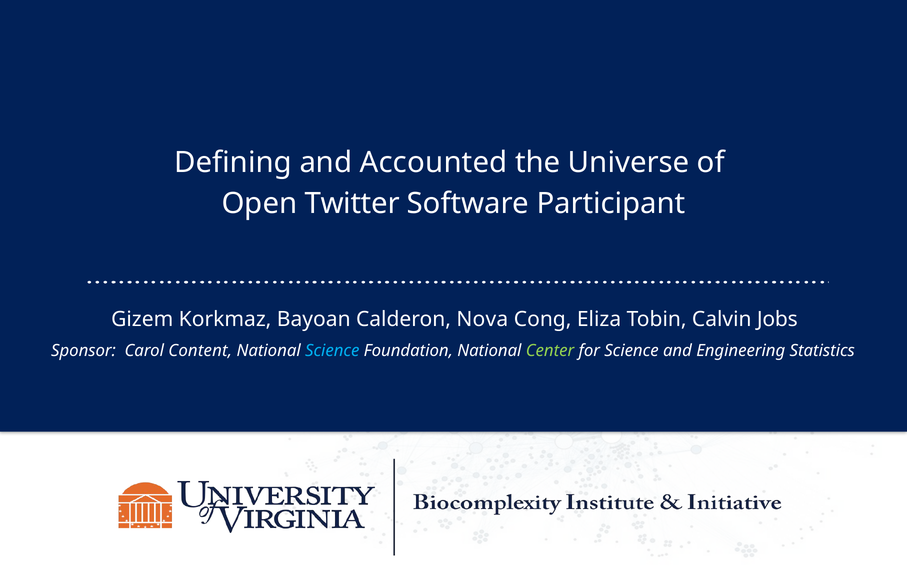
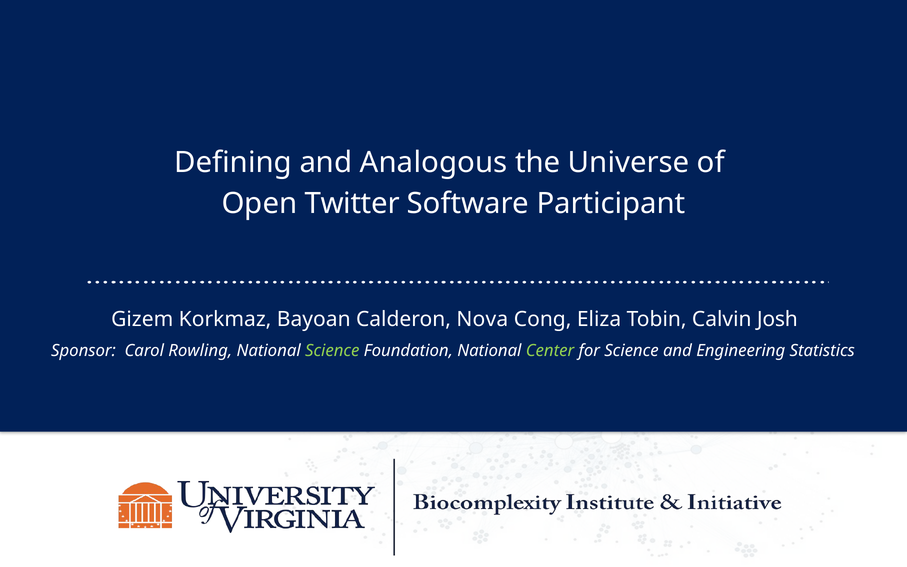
Accounted: Accounted -> Analogous
Jobs: Jobs -> Josh
Content: Content -> Rowling
Science at (332, 351) colour: light blue -> light green
